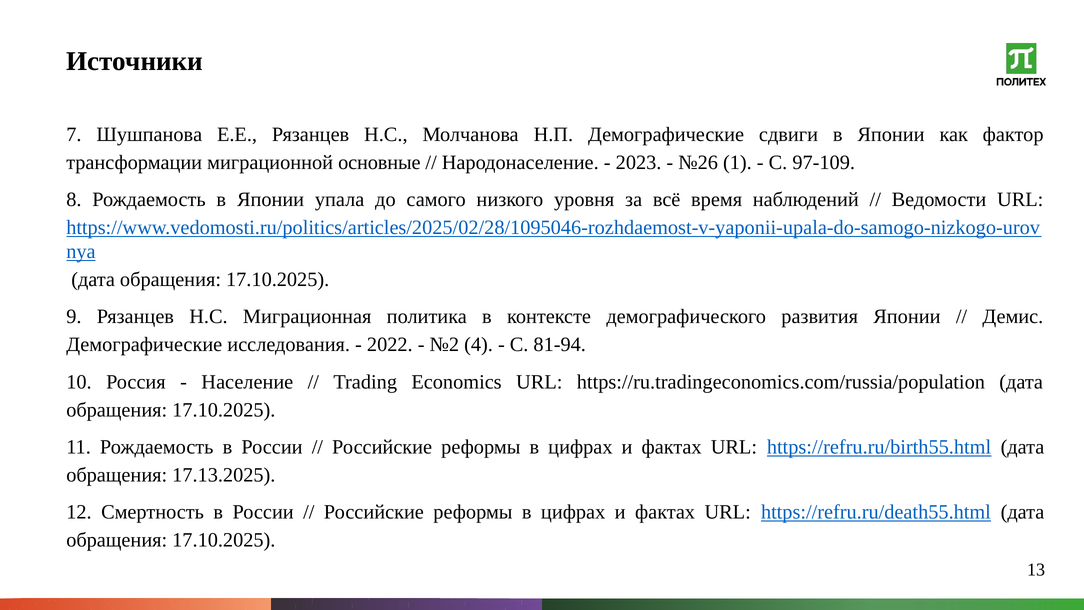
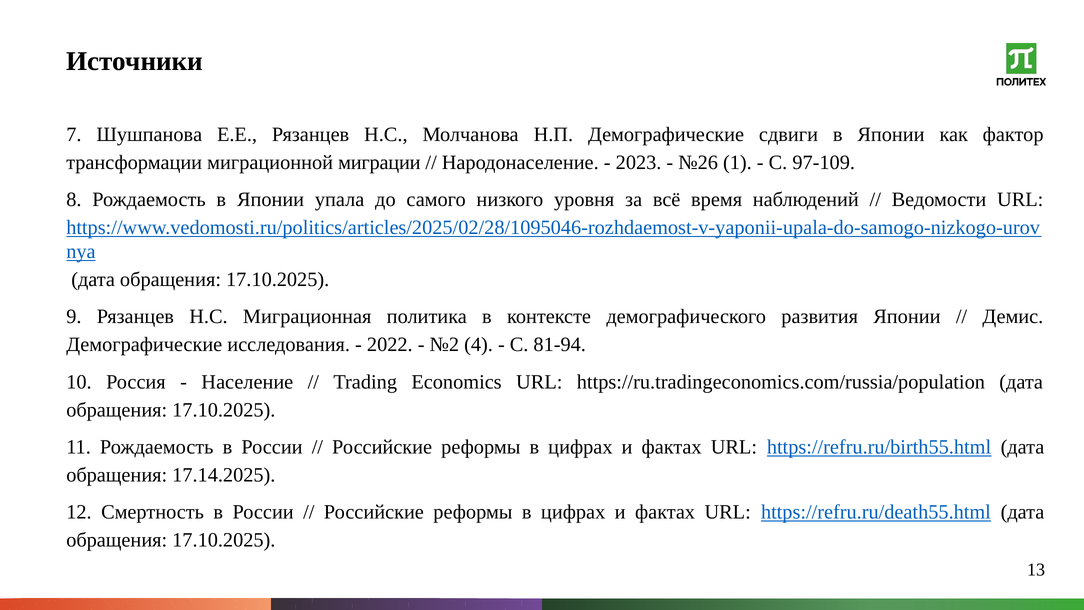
основные: основные -> миграции
17.13.2025: 17.13.2025 -> 17.14.2025
